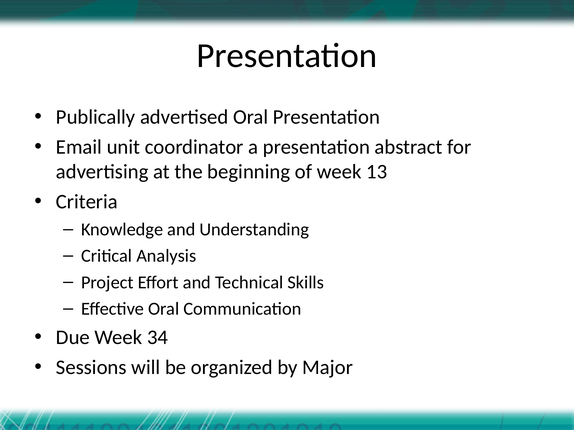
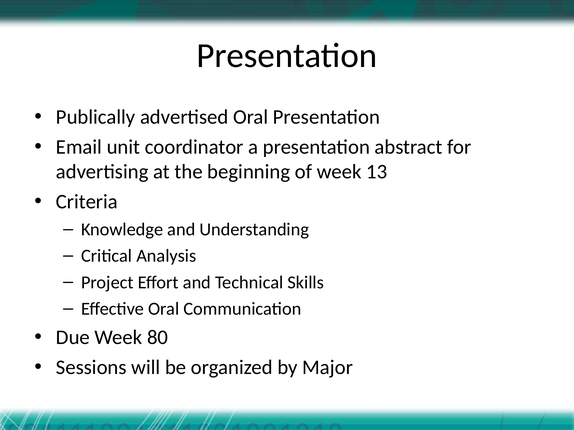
34: 34 -> 80
